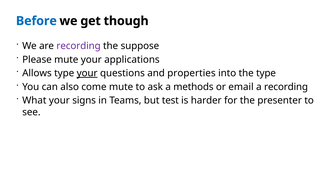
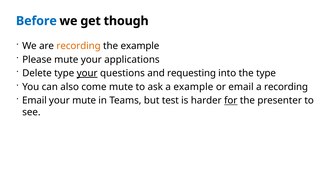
recording at (79, 46) colour: purple -> orange
the suppose: suppose -> example
Allows: Allows -> Delete
properties: properties -> requesting
a methods: methods -> example
What at (34, 100): What -> Email
your signs: signs -> mute
for underline: none -> present
